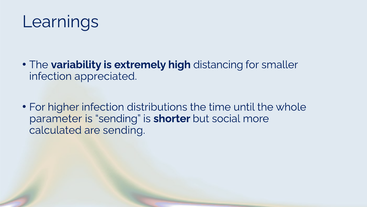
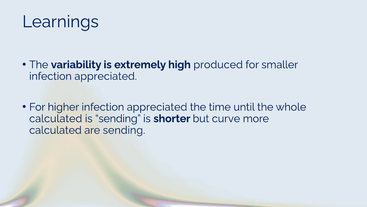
distancing: distancing -> produced
higher infection distributions: distributions -> appreciated
parameter at (56, 118): parameter -> calculated
social: social -> curve
